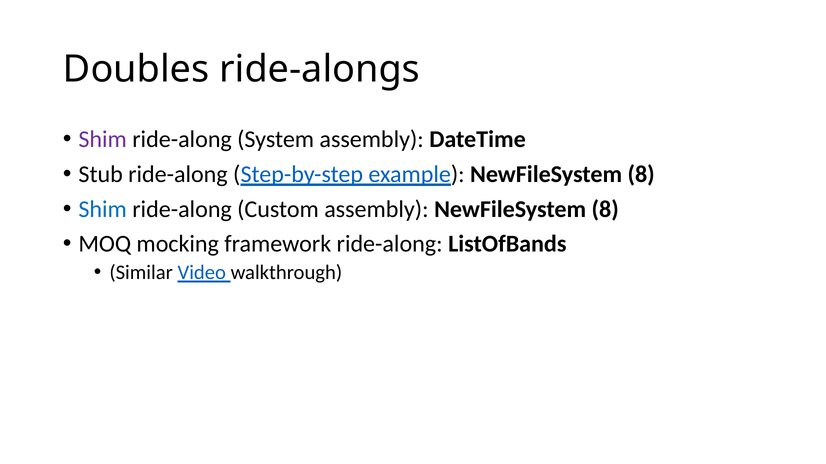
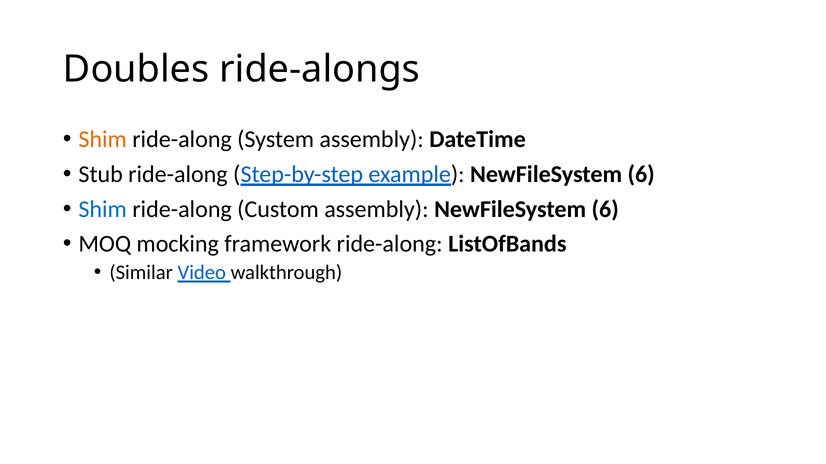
Shim at (103, 140) colour: purple -> orange
example NewFileSystem 8: 8 -> 6
assembly NewFileSystem 8: 8 -> 6
